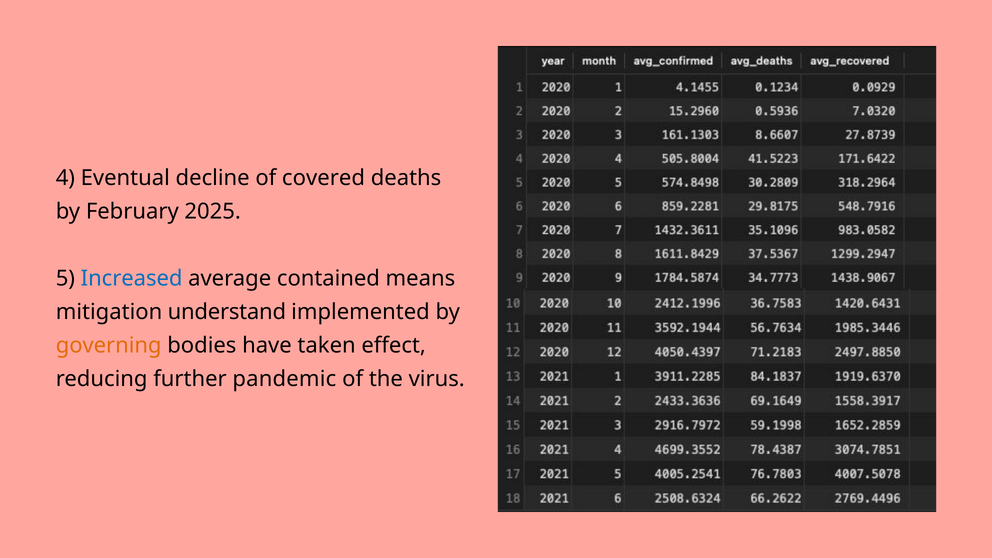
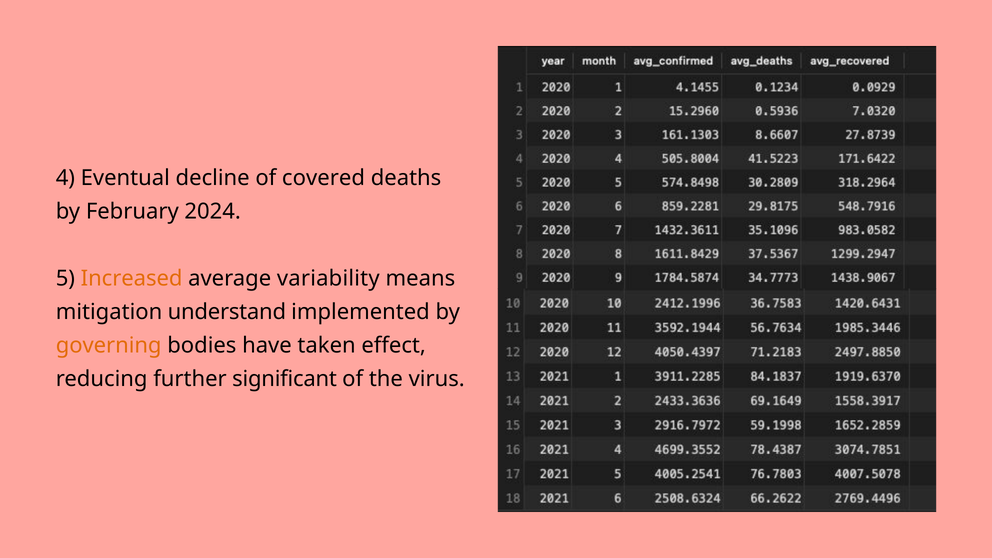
2025: 2025 -> 2024
Increased colour: blue -> orange
contained: contained -> variability
pandemic: pandemic -> significant
